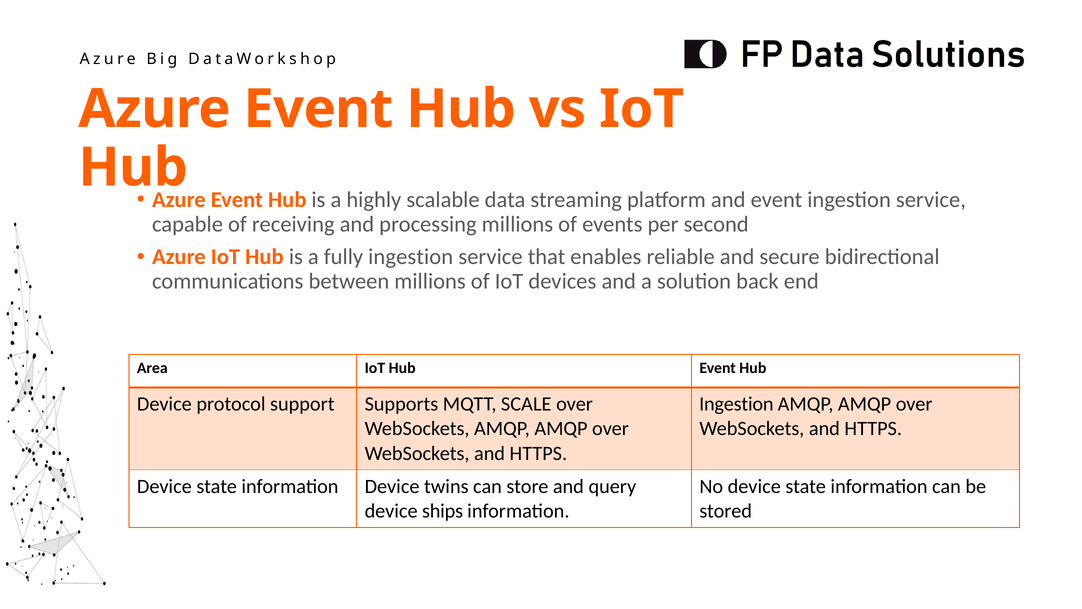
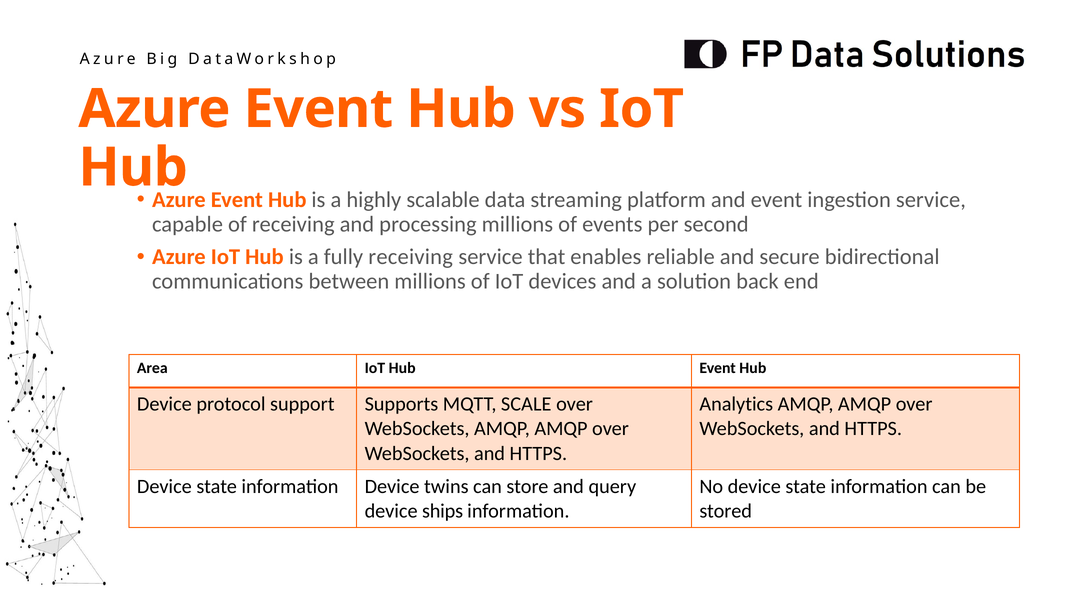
fully ingestion: ingestion -> receiving
Ingestion at (736, 404): Ingestion -> Analytics
